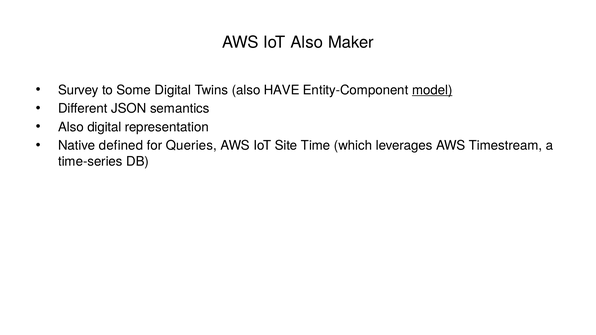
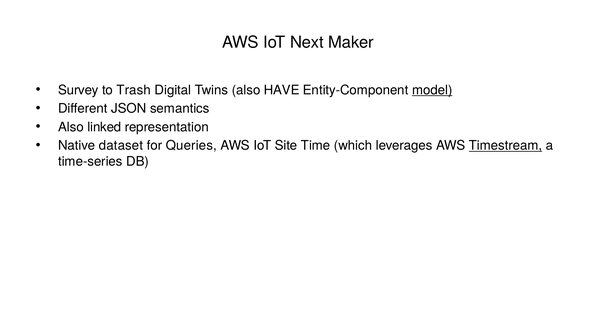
IoT Also: Also -> Next
Some: Some -> Trash
Also digital: digital -> linked
defined: defined -> dataset
Timestream underline: none -> present
